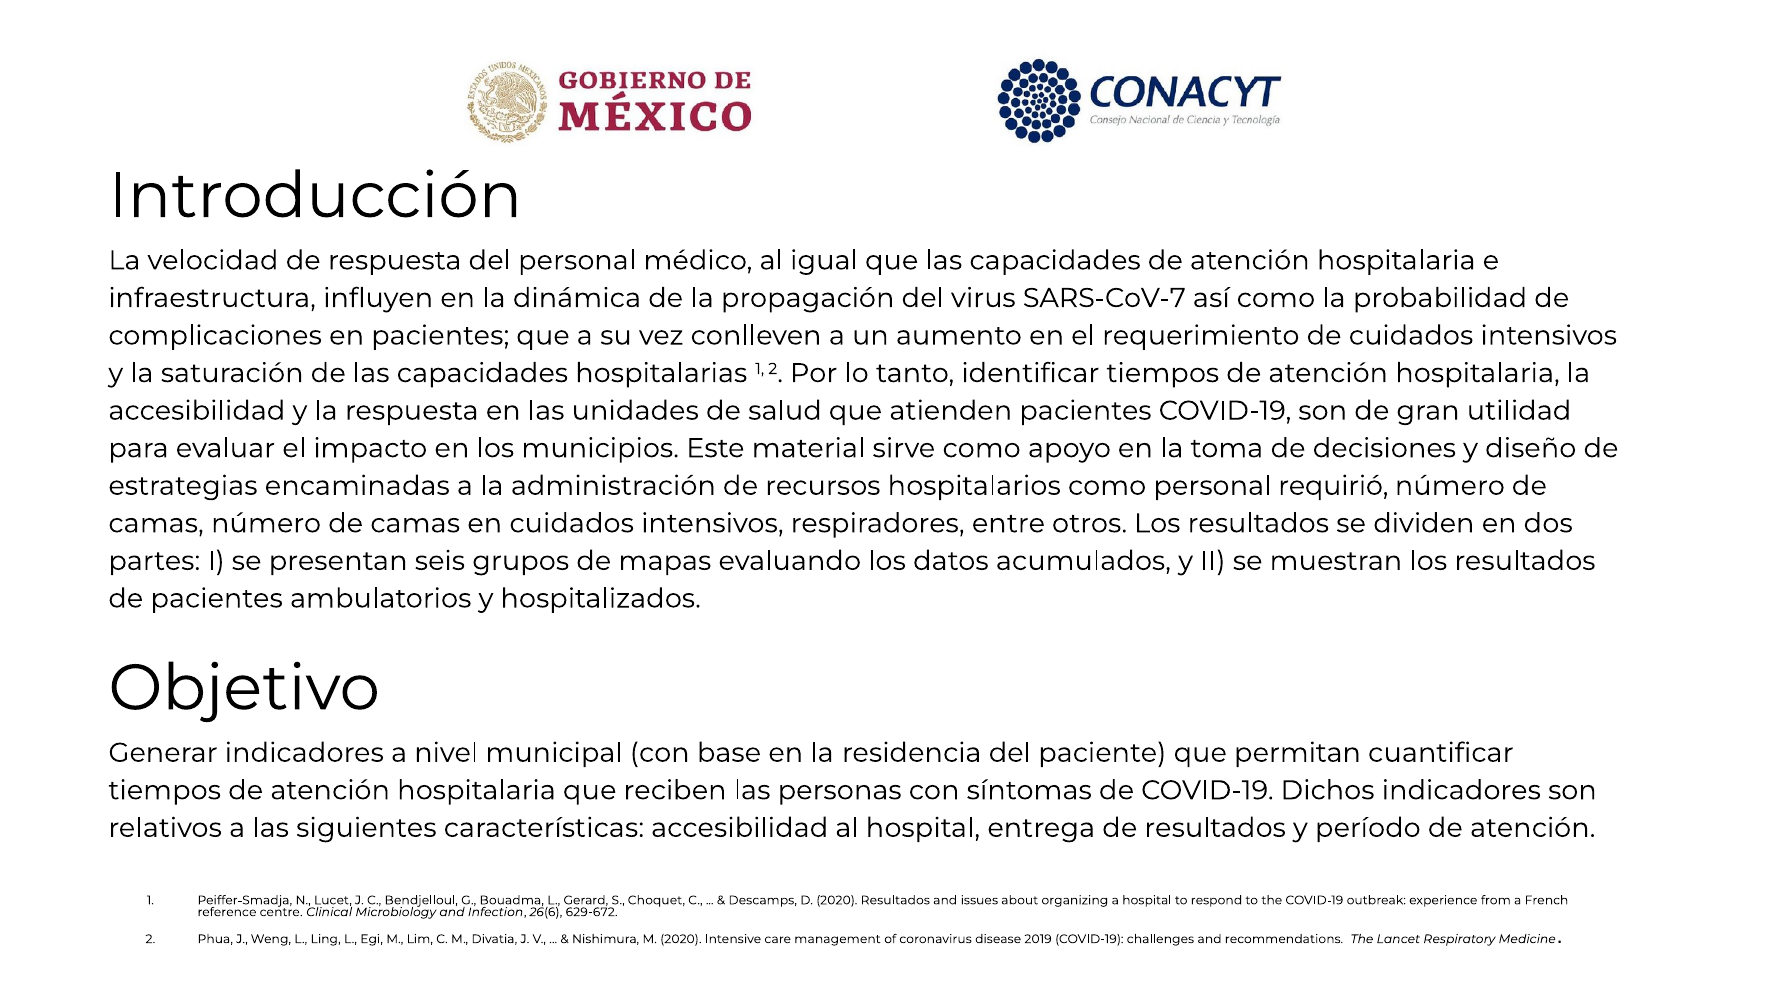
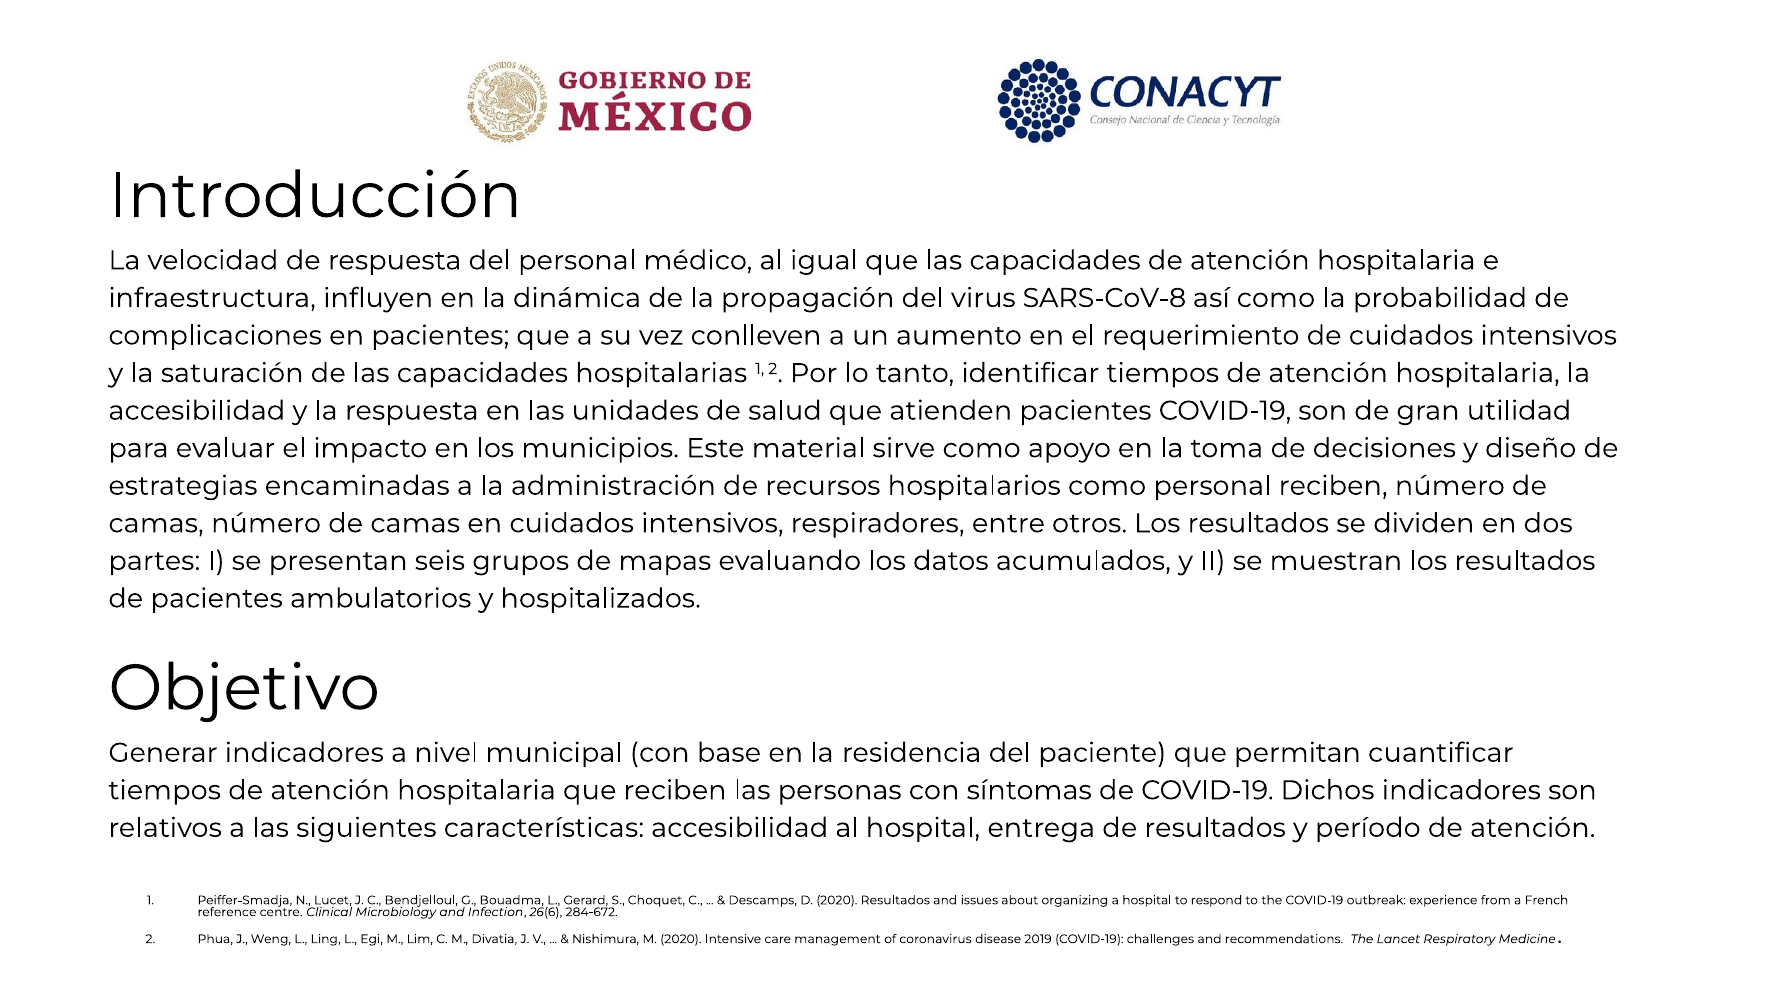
SARS-CoV-7: SARS-CoV-7 -> SARS-CoV-8
personal requirió: requirió -> reciben
629-672: 629-672 -> 284-672
